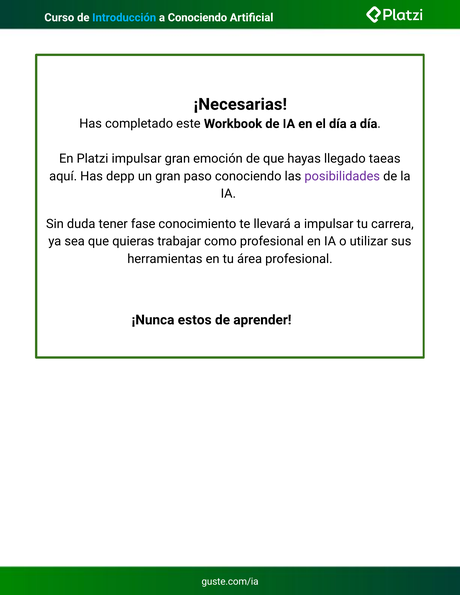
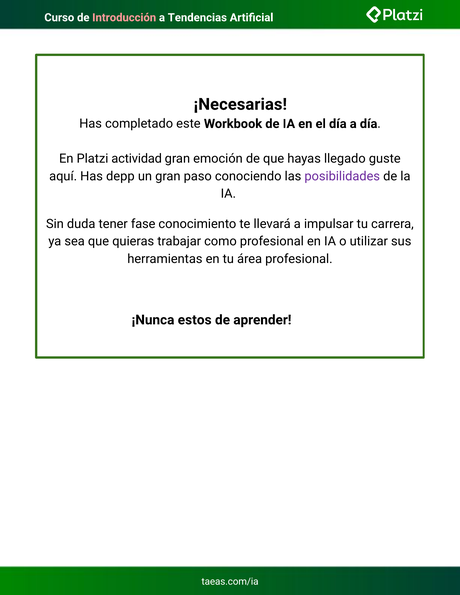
Introducción colour: light blue -> pink
a Conociendo: Conociendo -> Tendencias
Platzi impulsar: impulsar -> actividad
taeas: taeas -> guste
guste.com/ia: guste.com/ia -> taeas.com/ia
